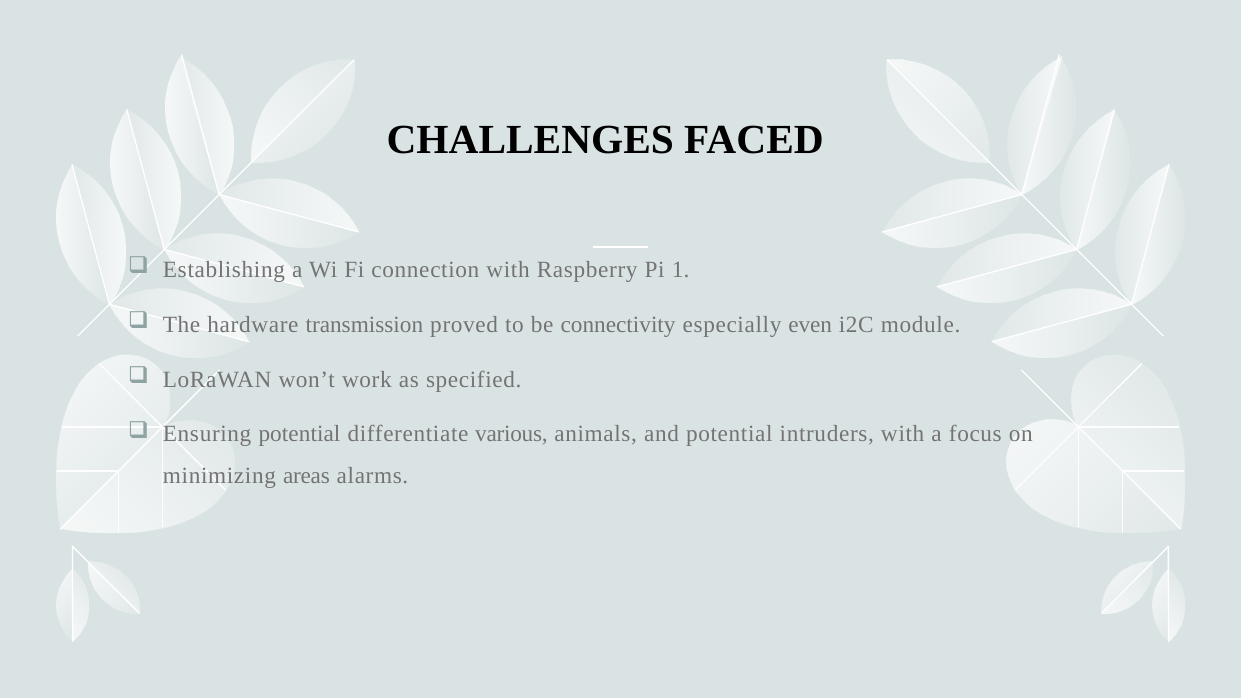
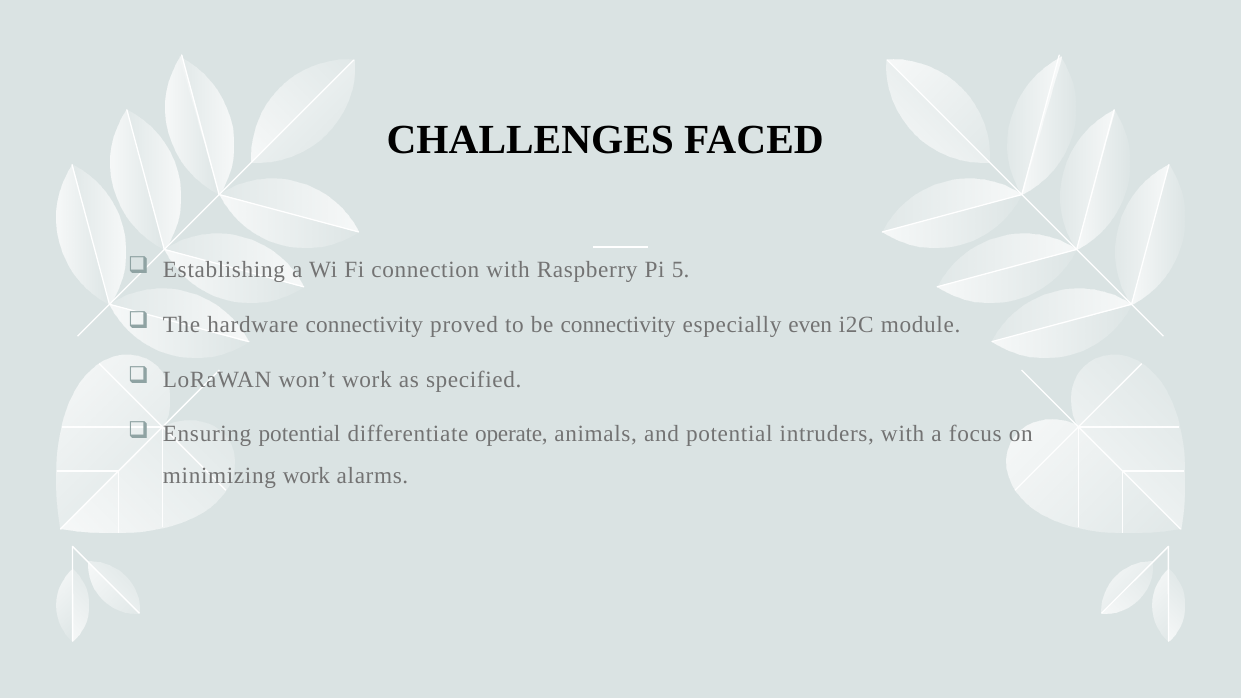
1: 1 -> 5
hardware transmission: transmission -> connectivity
various: various -> operate
minimizing areas: areas -> work
